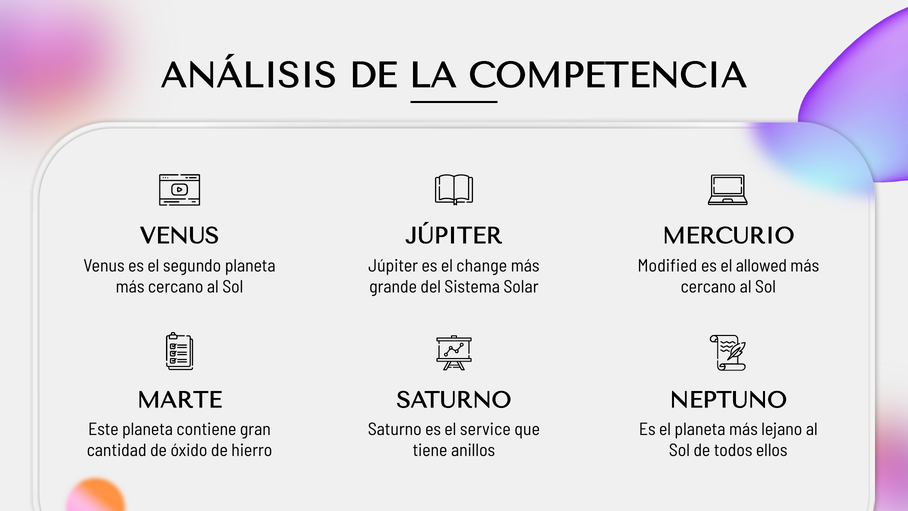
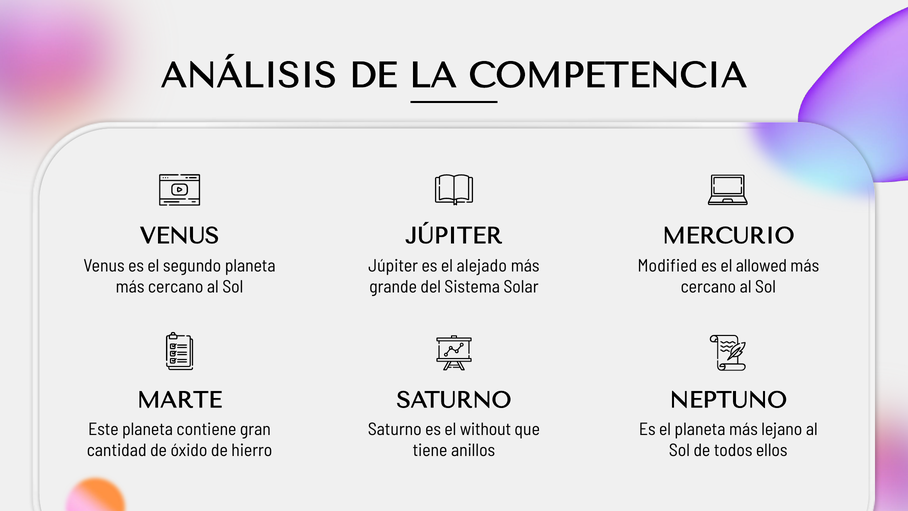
change: change -> alejado
service: service -> without
